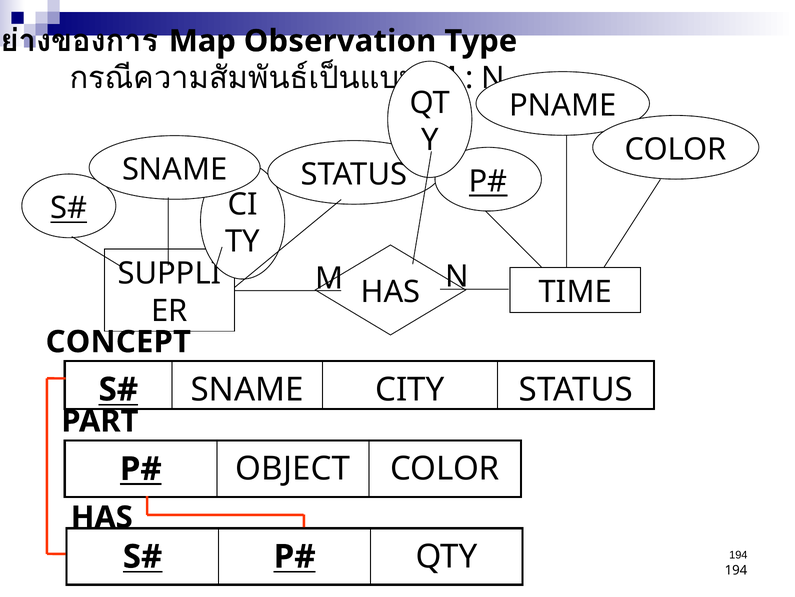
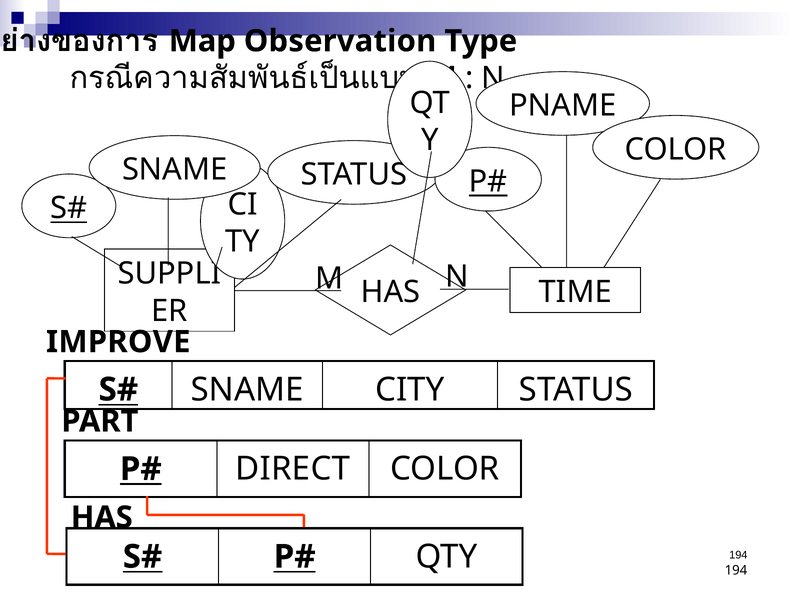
CONCEPT: CONCEPT -> IMPROVE
OBJECT: OBJECT -> DIRECT
